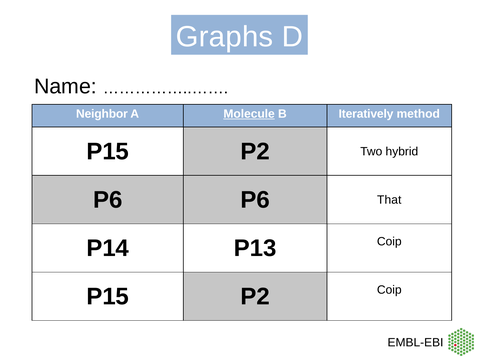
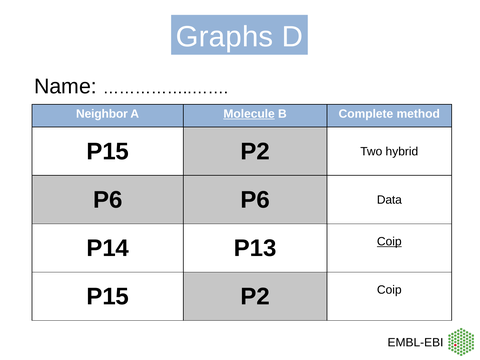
Iteratively: Iteratively -> Complete
That: That -> Data
Coip at (389, 241) underline: none -> present
